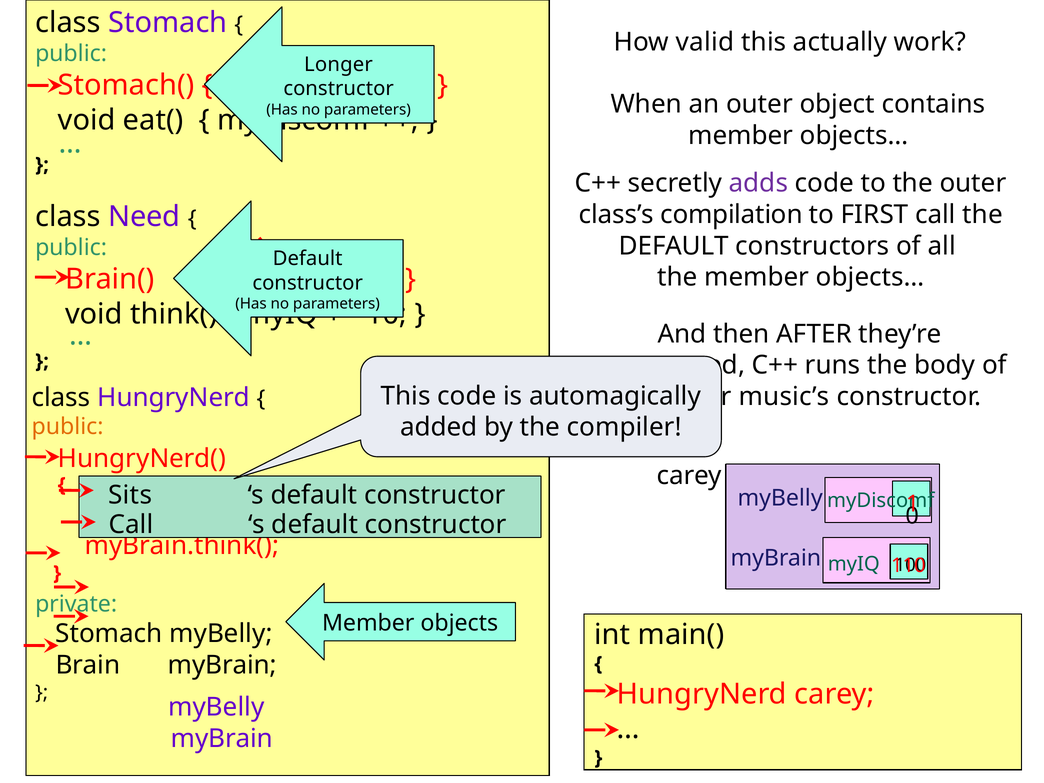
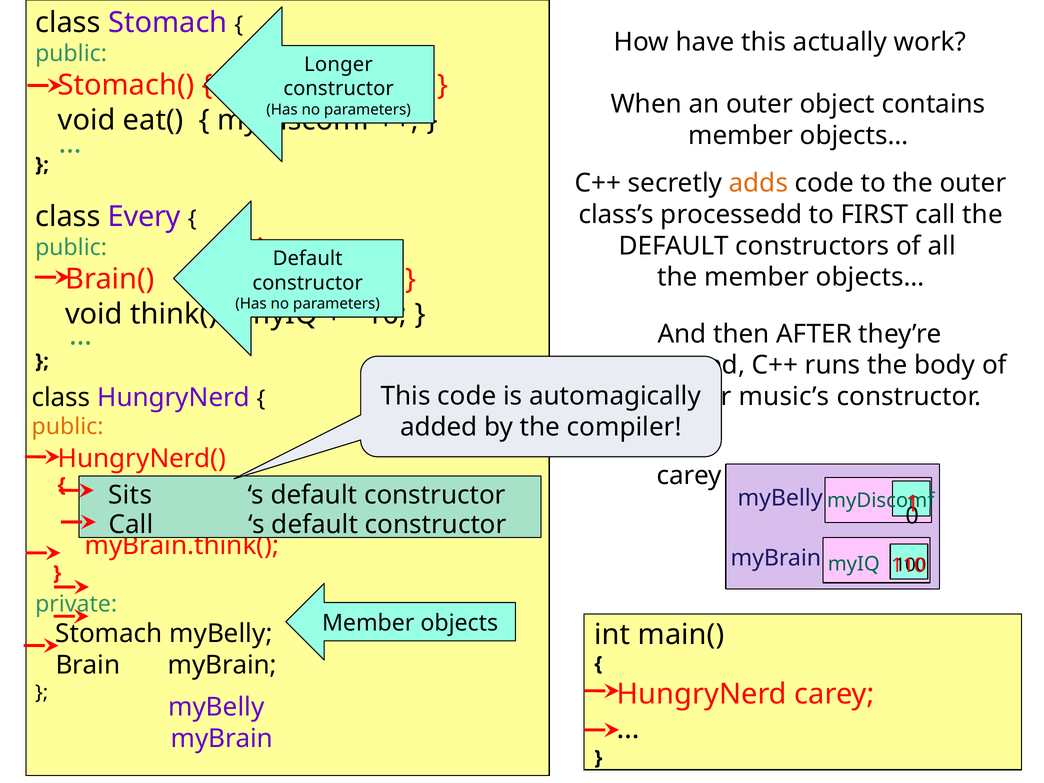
valid: valid -> have
adds colour: purple -> orange
compilation: compilation -> processedd
Need: Need -> Every
